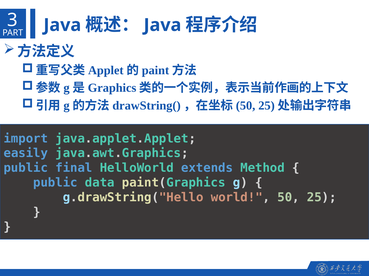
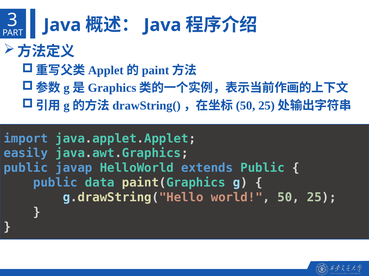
final: final -> javap
extends Method: Method -> Public
